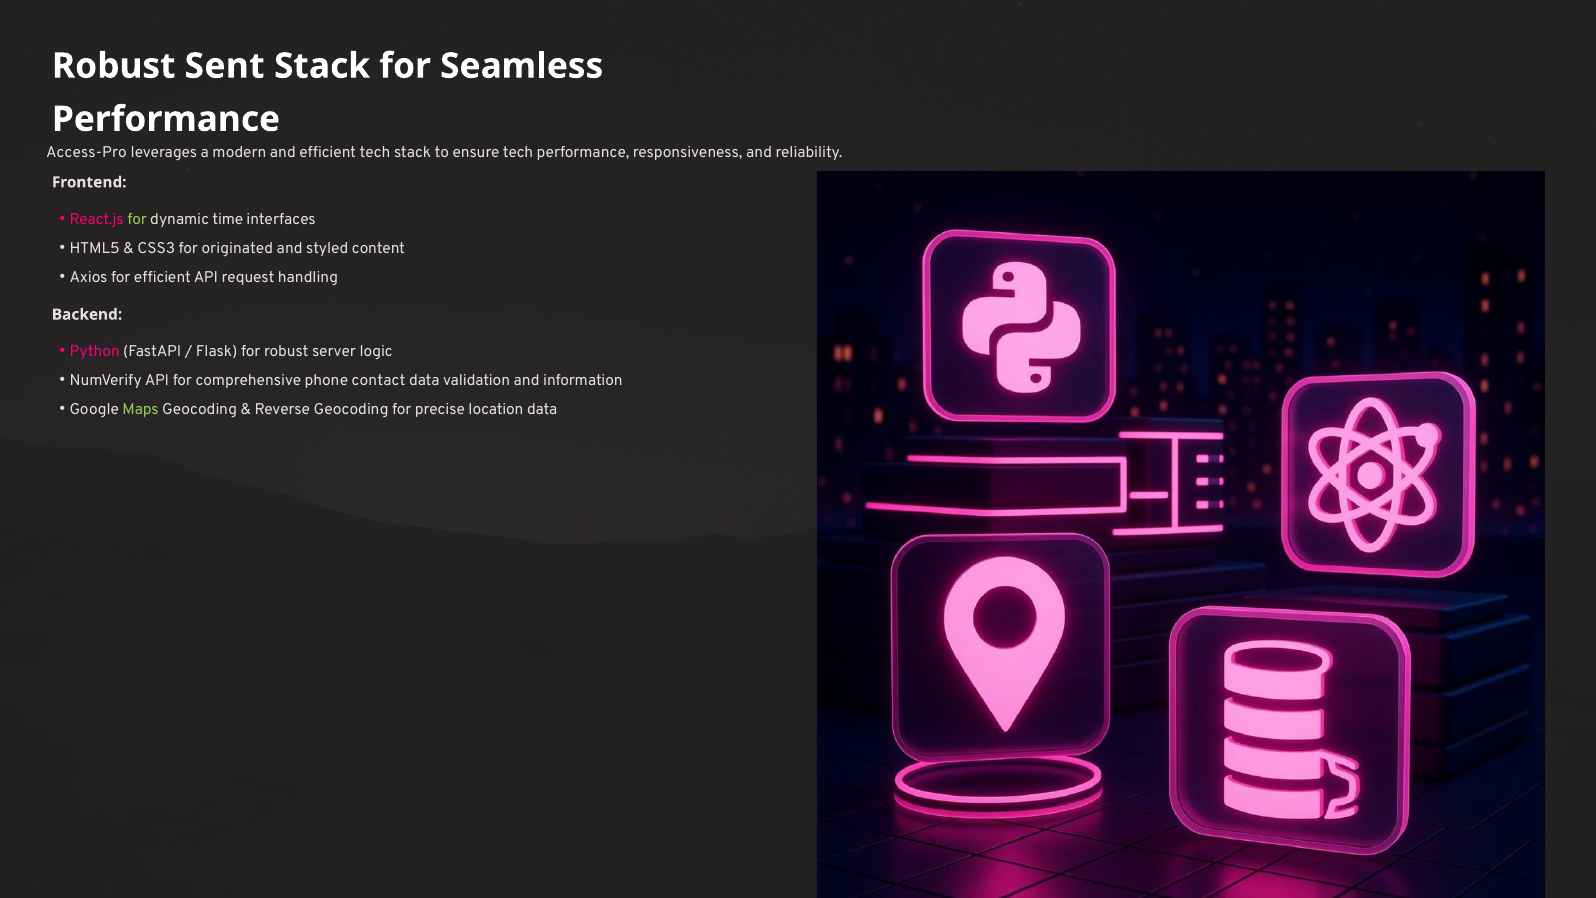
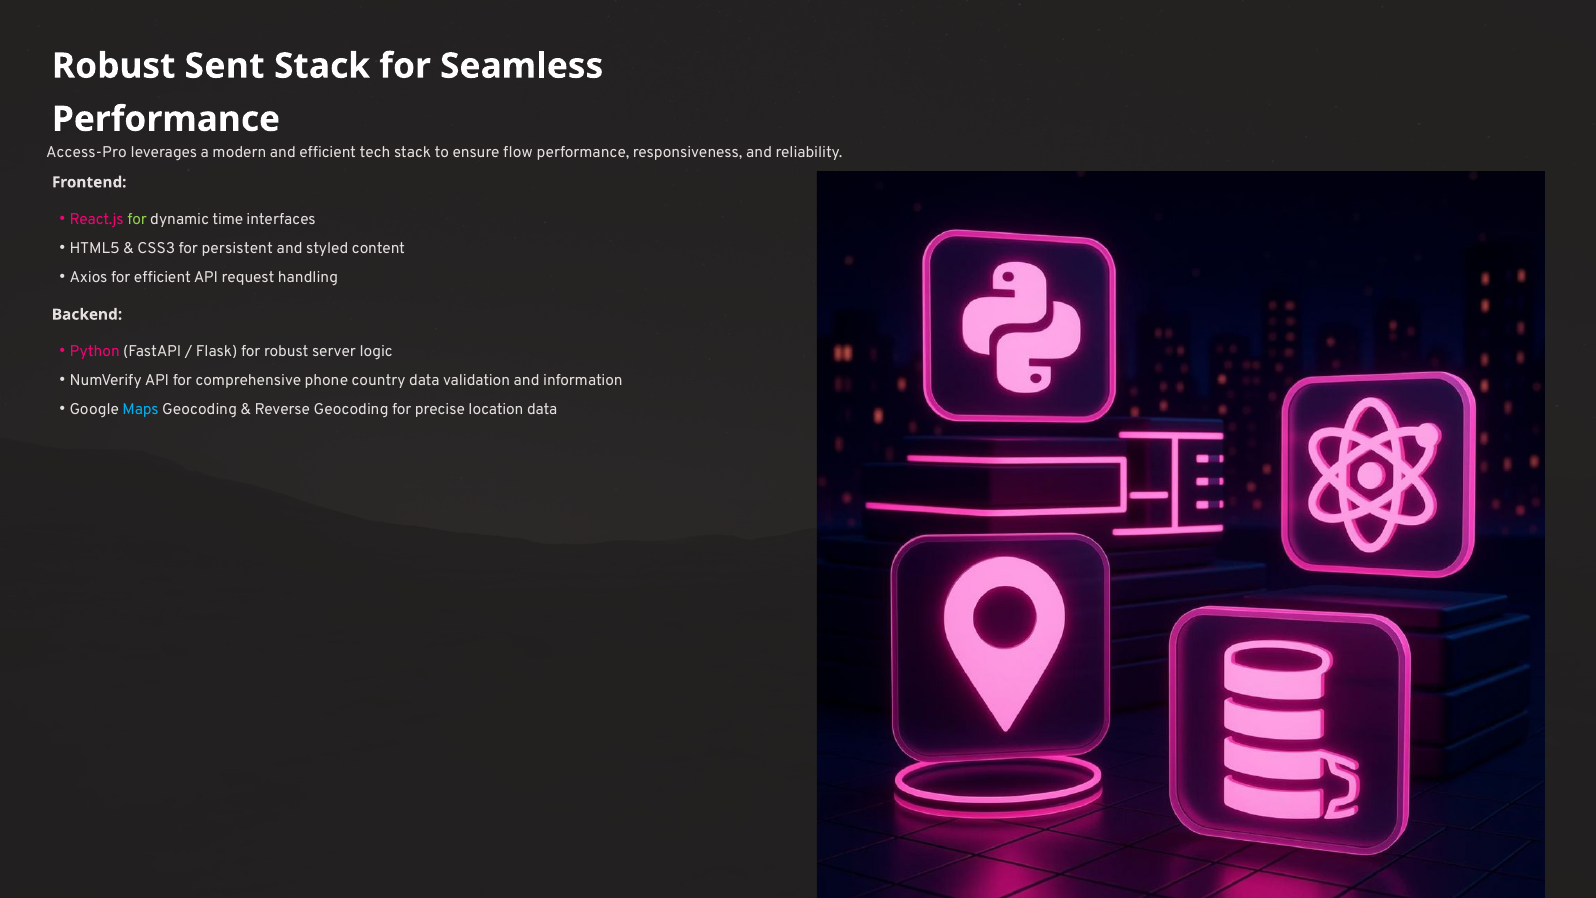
ensure tech: tech -> flow
originated: originated -> persistent
contact: contact -> country
Maps colour: light green -> light blue
